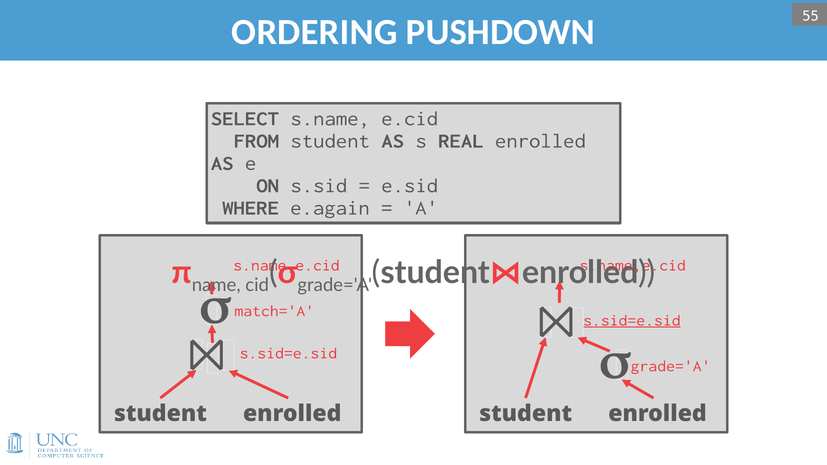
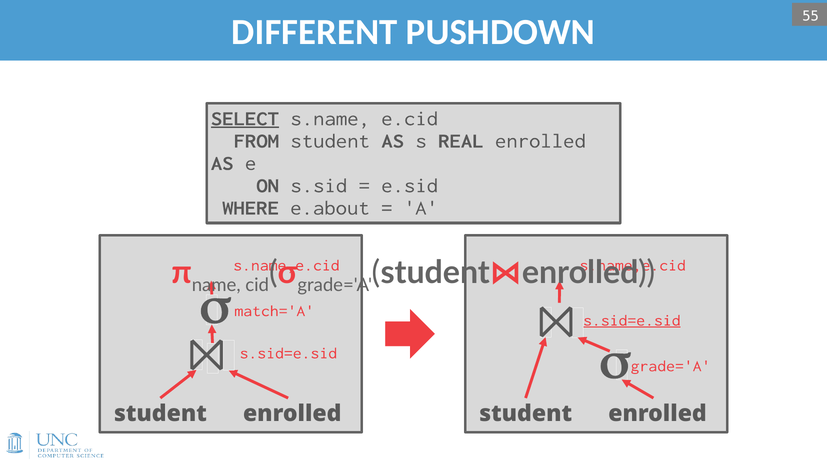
ORDERING: ORDERING -> DIFFERENT
SELECT underline: none -> present
e.again: e.again -> e.about
